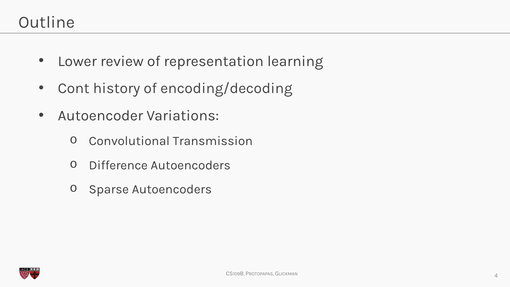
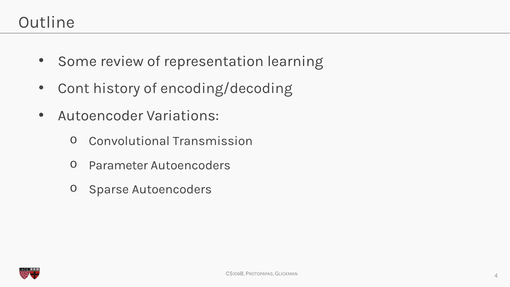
Lower: Lower -> Some
Difference: Difference -> Parameter
